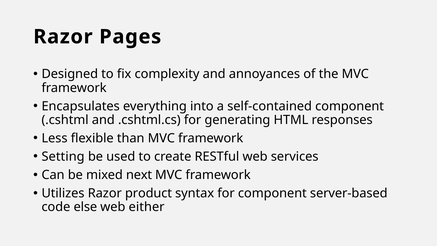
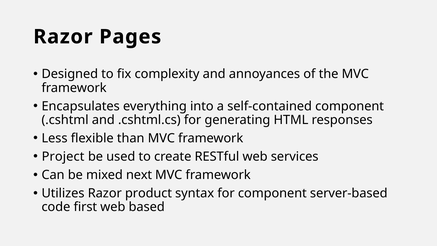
Setting: Setting -> Project
else: else -> first
either: either -> based
